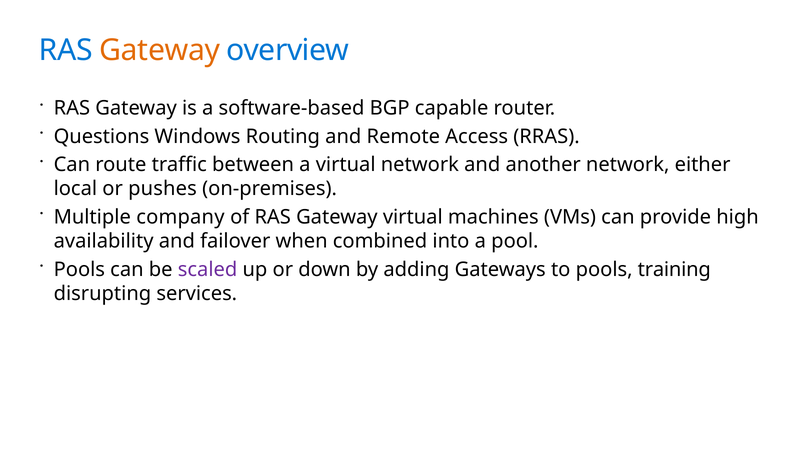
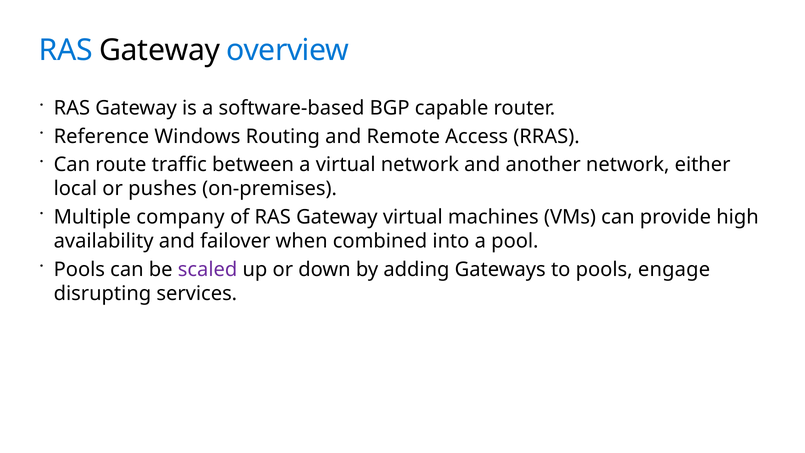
Gateway at (160, 50) colour: orange -> black
Questions: Questions -> Reference
training: training -> engage
